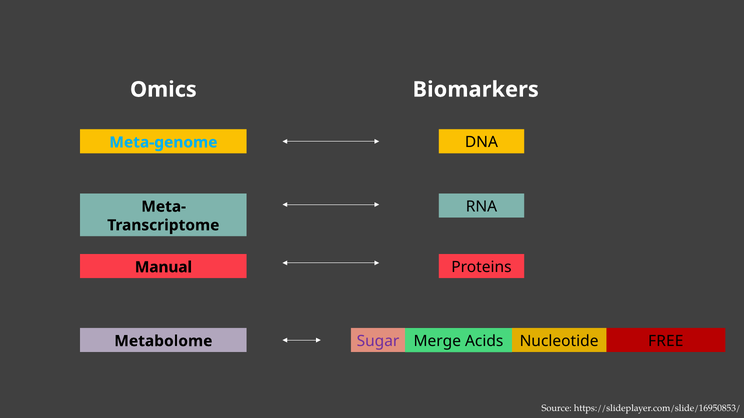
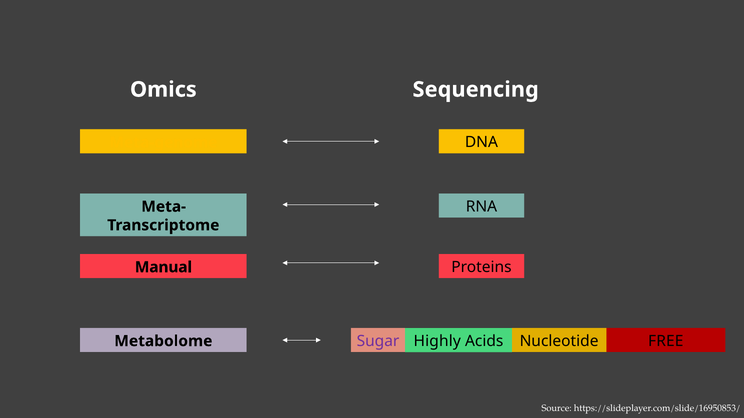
Biomarkers: Biomarkers -> Sequencing
Meta-genome colour: light blue -> yellow
Merge: Merge -> Highly
